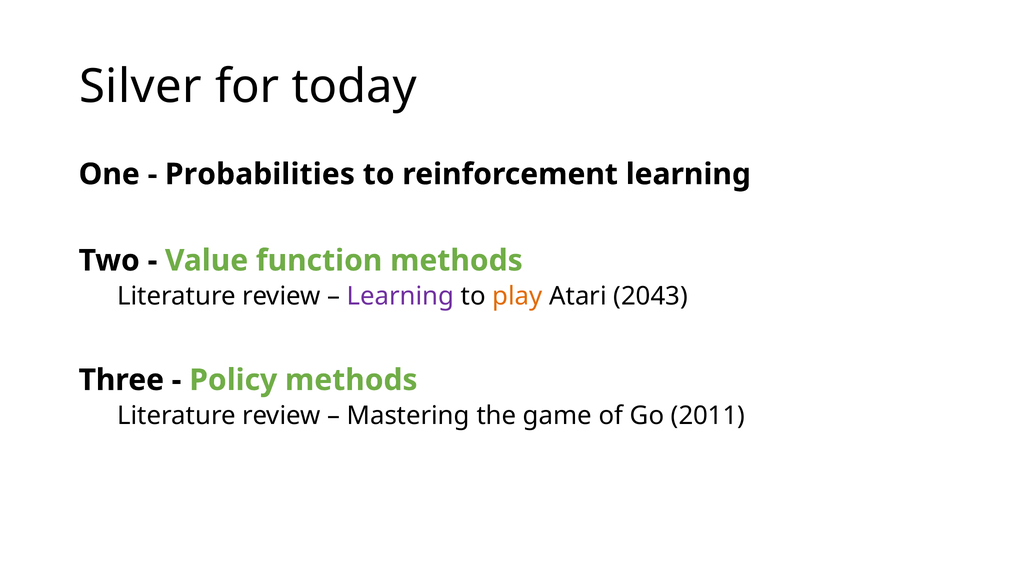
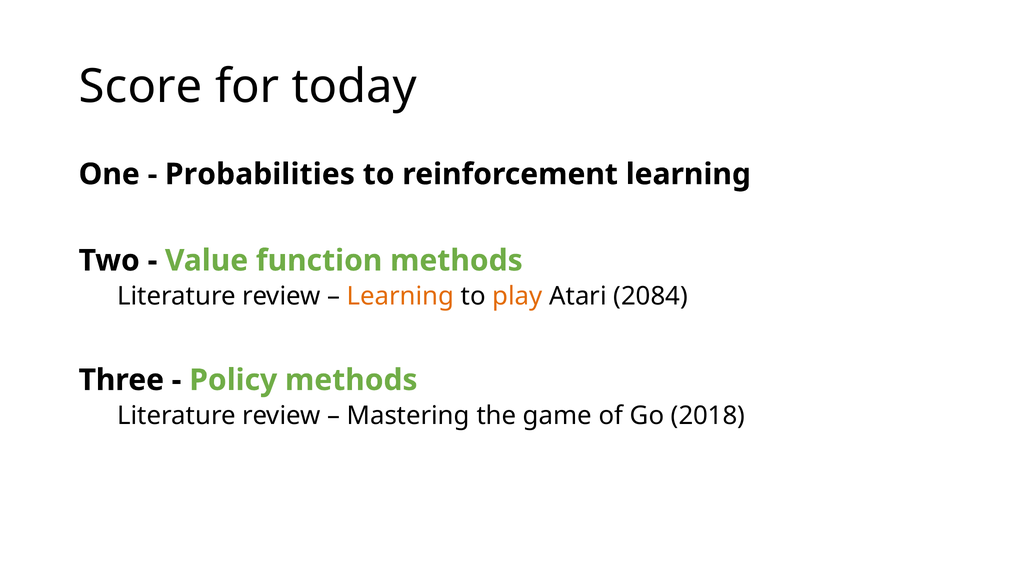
Silver: Silver -> Score
Learning at (400, 296) colour: purple -> orange
2043: 2043 -> 2084
2011: 2011 -> 2018
